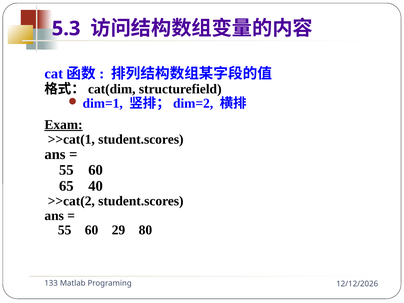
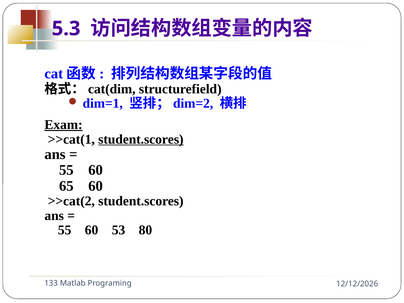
student.scores at (141, 139) underline: none -> present
65 40: 40 -> 60
29: 29 -> 53
